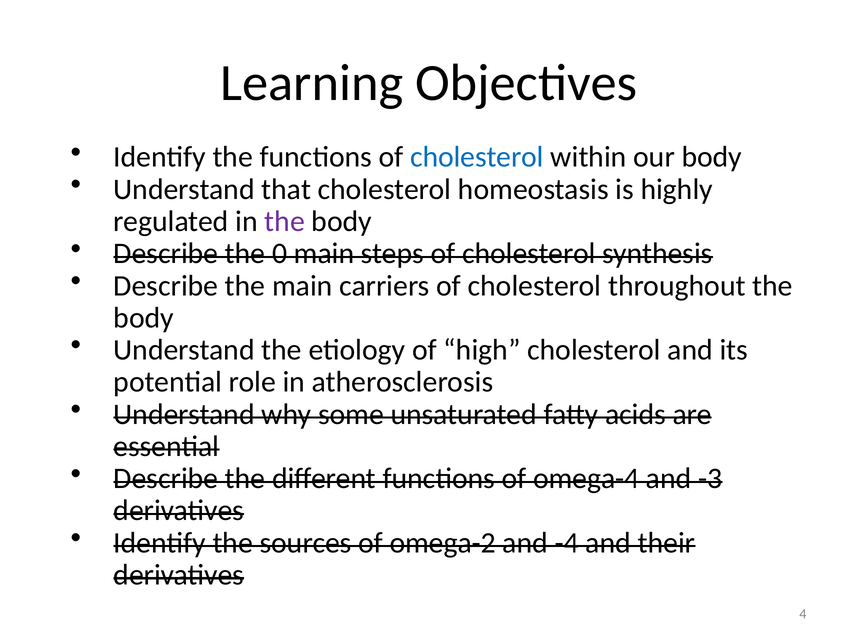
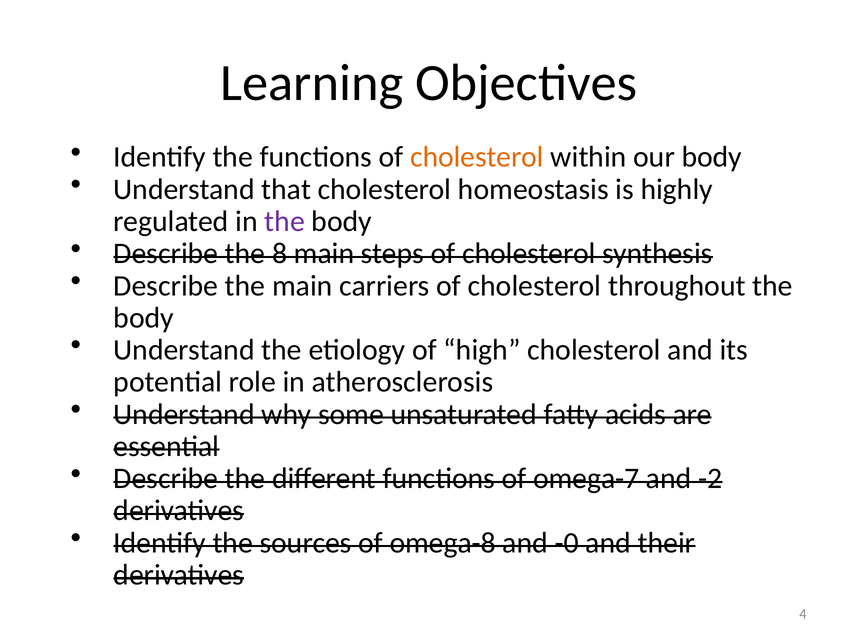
cholesterol at (477, 157) colour: blue -> orange
0: 0 -> 8
omega-4: omega-4 -> omega-7
-3: -3 -> -2
omega-2: omega-2 -> omega-8
-4: -4 -> -0
